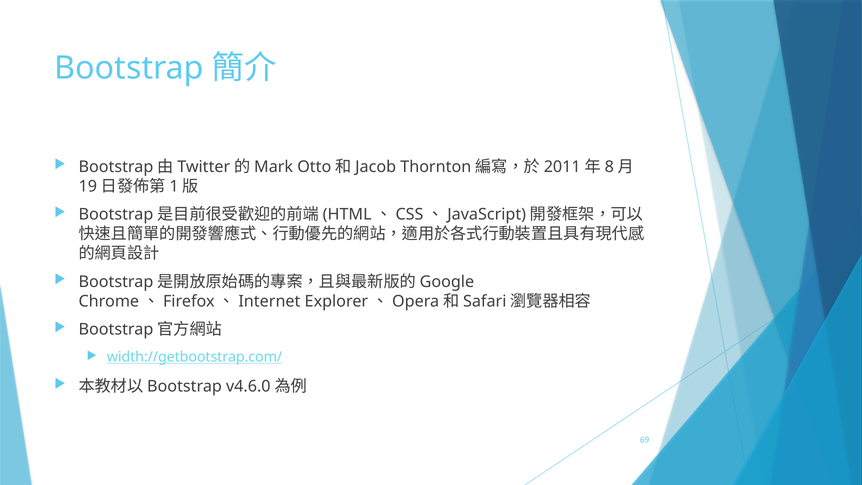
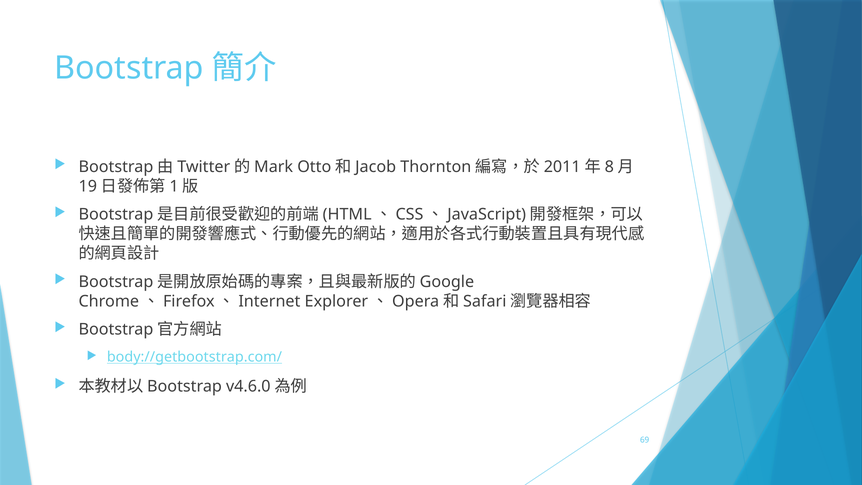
width://getbootstrap.com/: width://getbootstrap.com/ -> body://getbootstrap.com/
